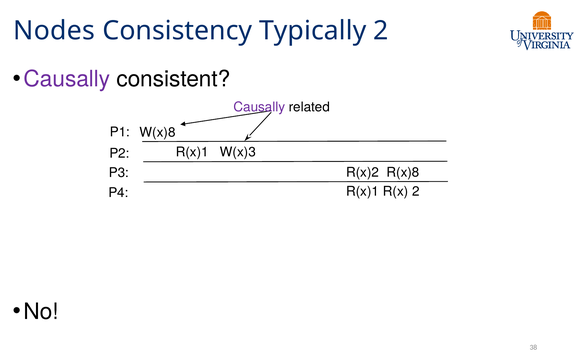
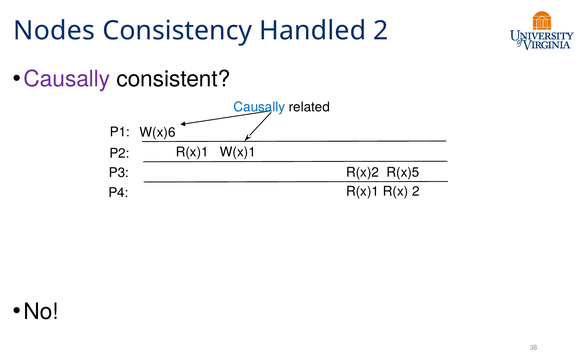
Typically: Typically -> Handled
Causally at (259, 107) colour: purple -> blue
W(x)8: W(x)8 -> W(x)6
W(x)3: W(x)3 -> W(x)1
R(x)8: R(x)8 -> R(x)5
